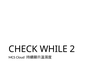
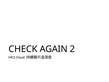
WHILE: WHILE -> AGAIN
